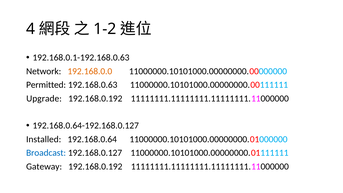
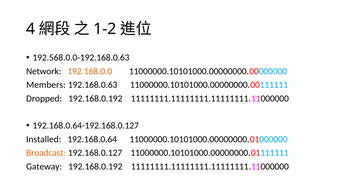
192.168.0.1-192.168.0.63: 192.168.0.1-192.168.0.63 -> 192.568.0.0-192.168.0.63
Permitted: Permitted -> Members
Upgrade: Upgrade -> Dropped
Broadcast colour: blue -> orange
